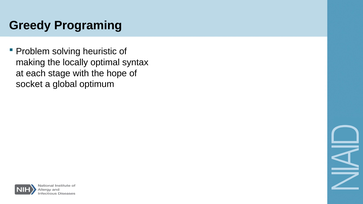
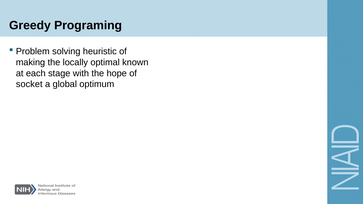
syntax: syntax -> known
